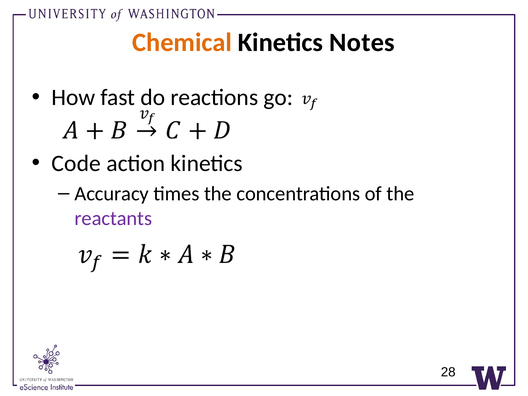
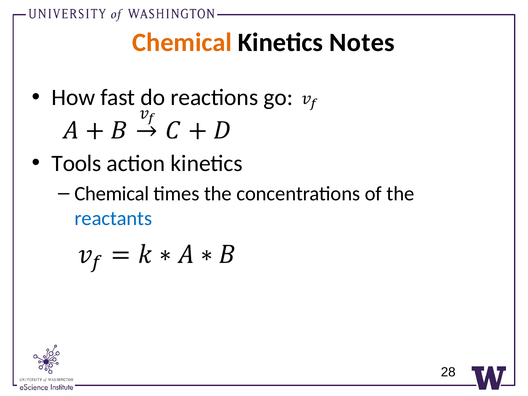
Code: Code -> Tools
Accuracy at (112, 194): Accuracy -> Chemical
reactants colour: purple -> blue
